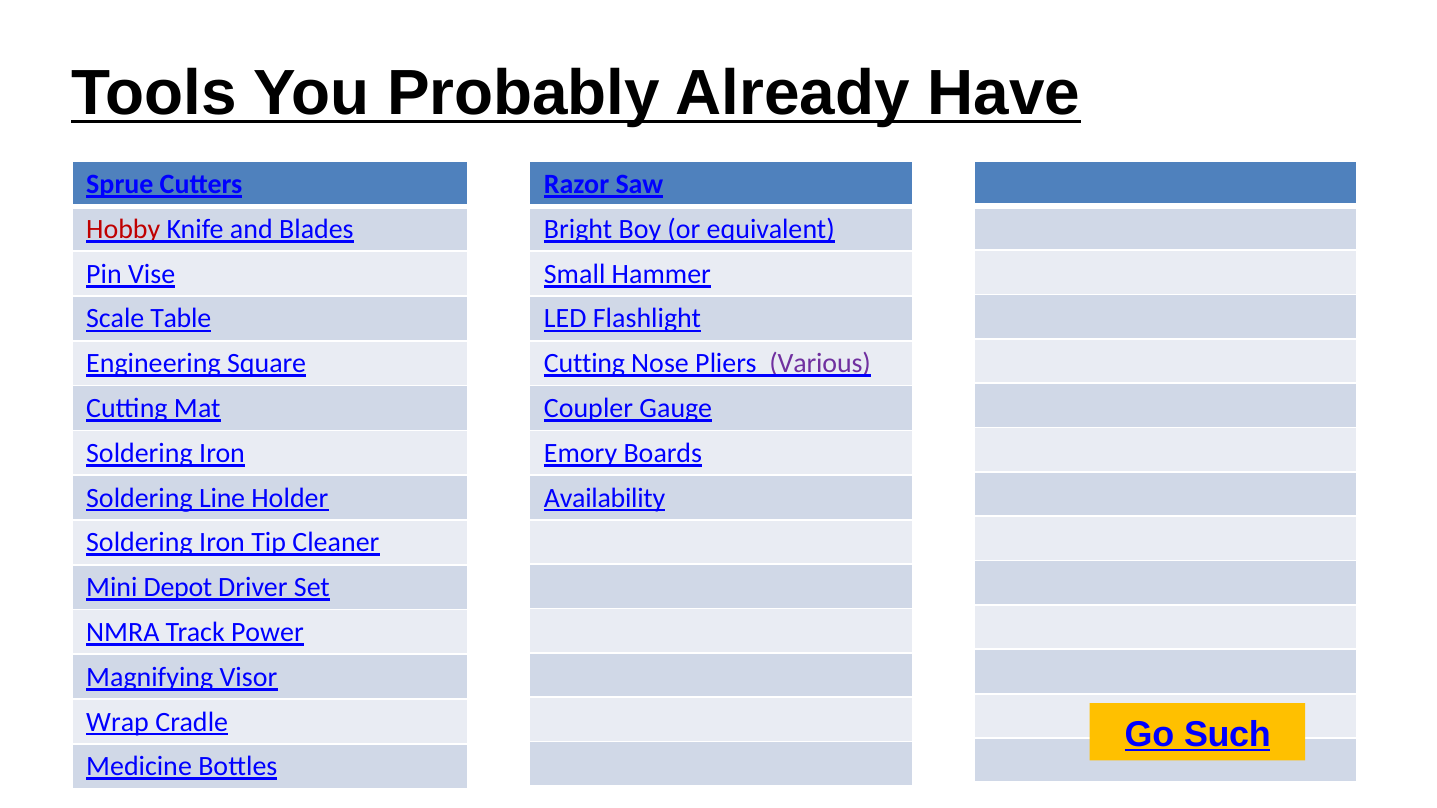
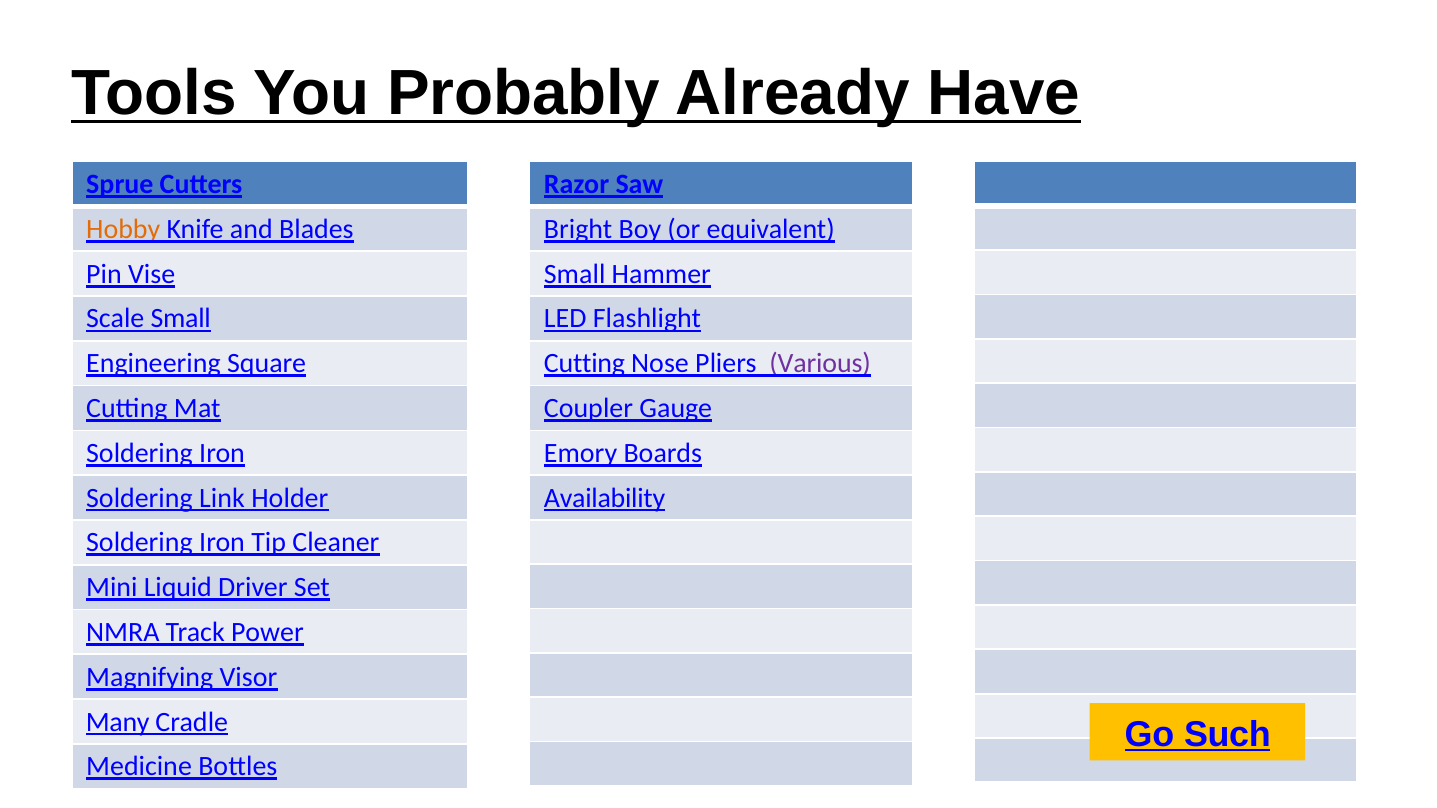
Hobby colour: red -> orange
Scale Table: Table -> Small
Line: Line -> Link
Depot: Depot -> Liquid
Wrap: Wrap -> Many
